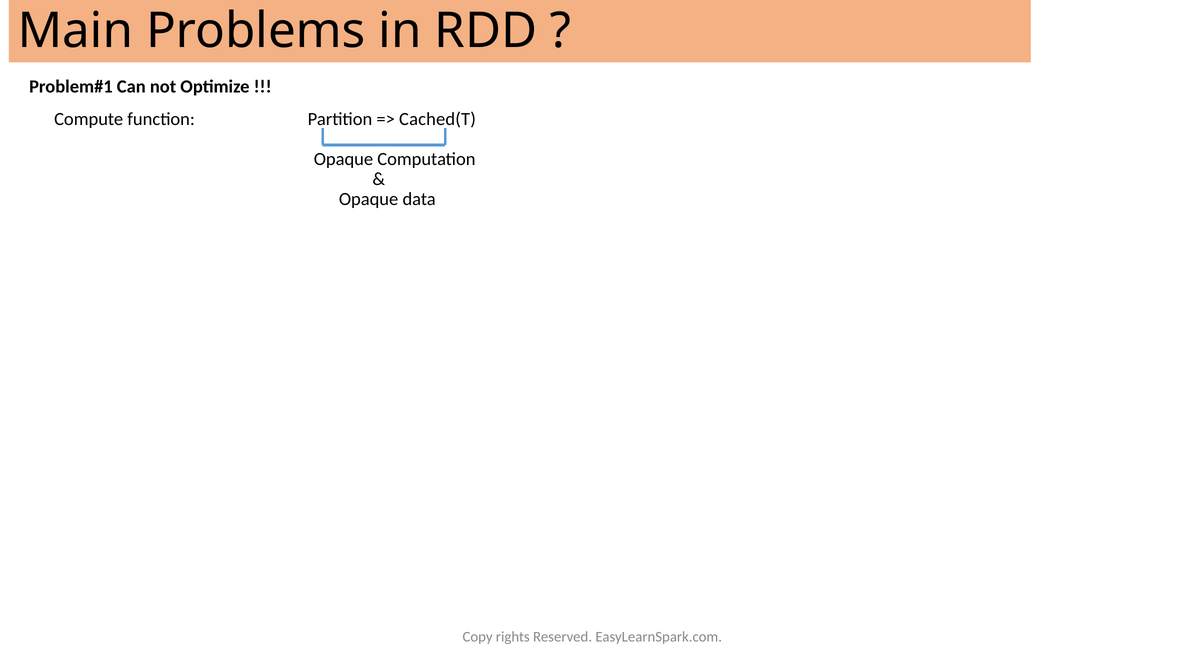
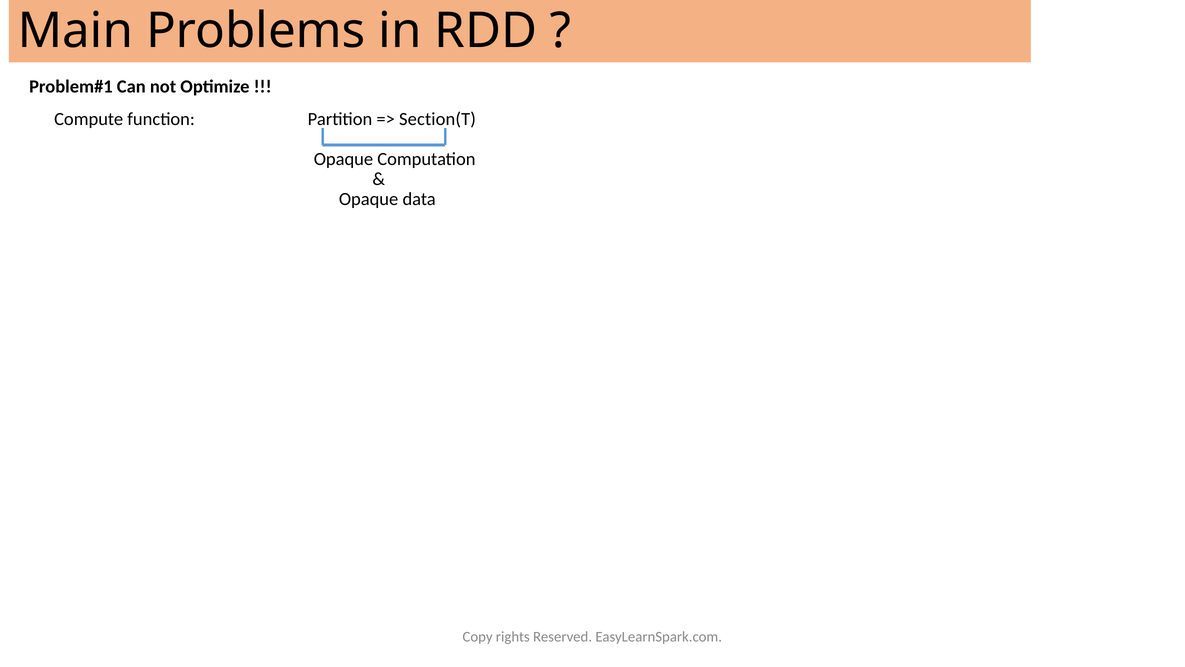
Cached(T: Cached(T -> Section(T
